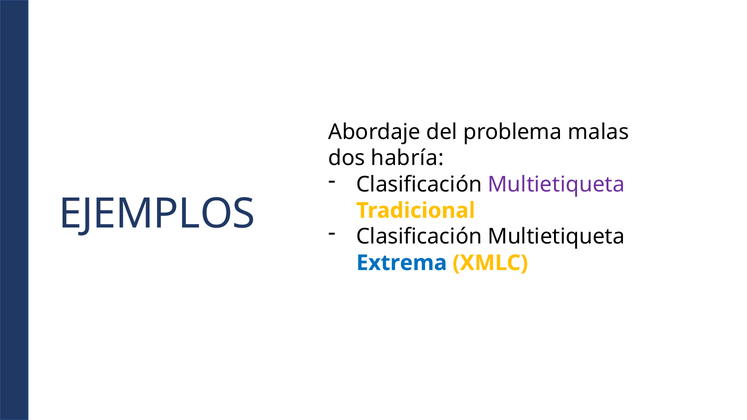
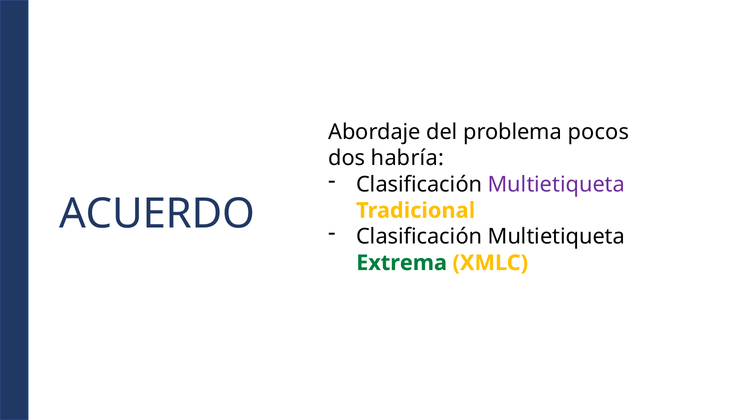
malas: malas -> pocos
EJEMPLOS: EJEMPLOS -> ACUERDO
Extrema colour: blue -> green
